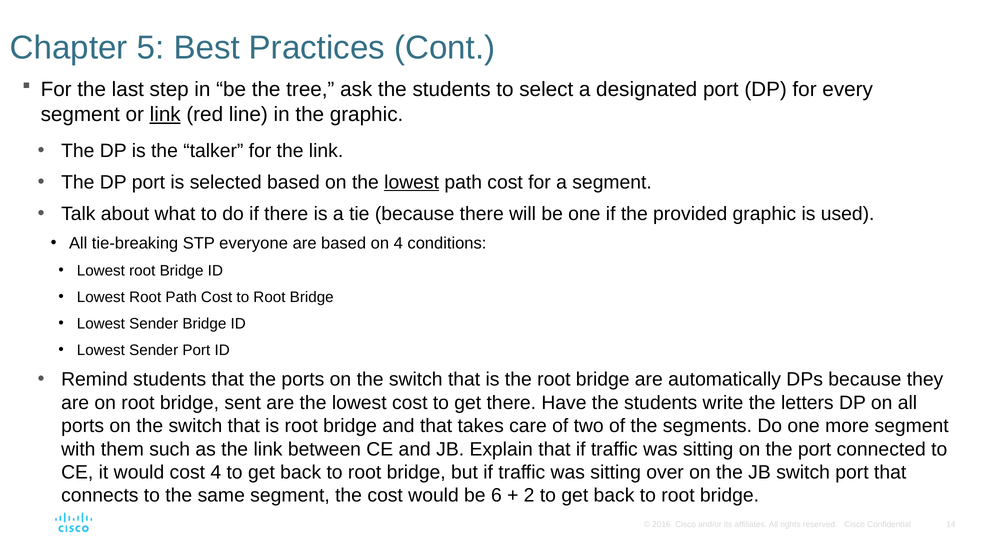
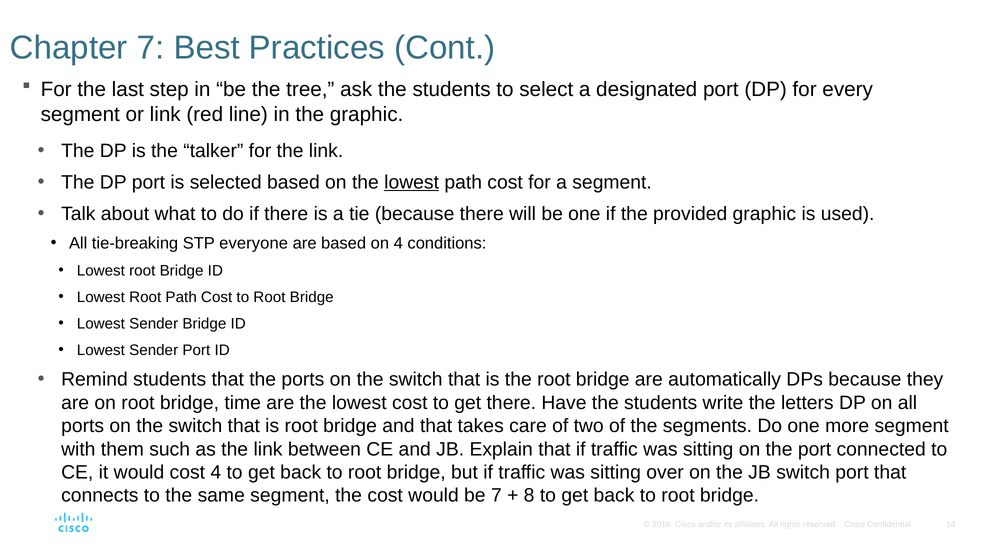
Chapter 5: 5 -> 7
link at (165, 114) underline: present -> none
sent: sent -> time
be 6: 6 -> 7
2: 2 -> 8
